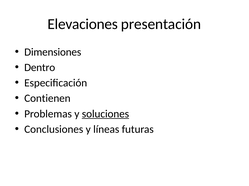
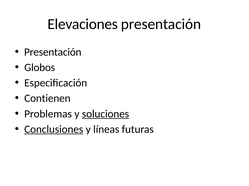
Dimensiones at (53, 52): Dimensiones -> Presentación
Dentro: Dentro -> Globos
Conclusiones underline: none -> present
